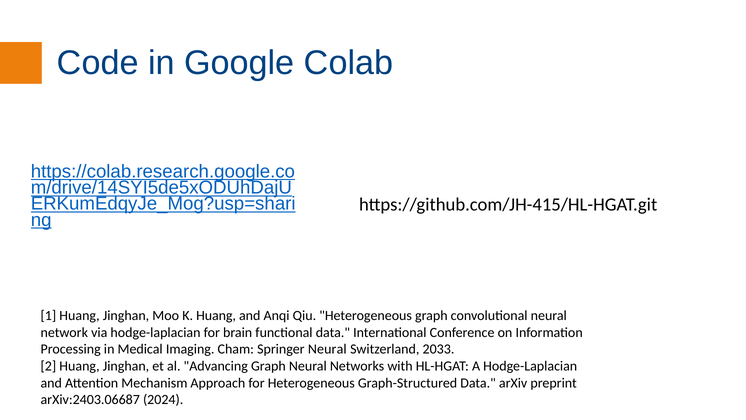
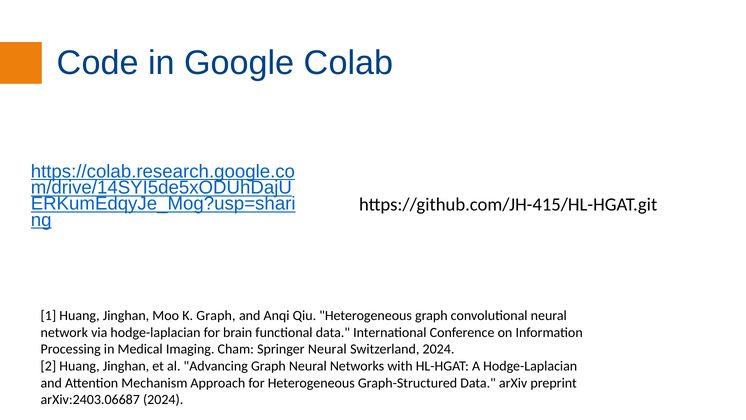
K Huang: Huang -> Graph
Switzerland 2033: 2033 -> 2024
